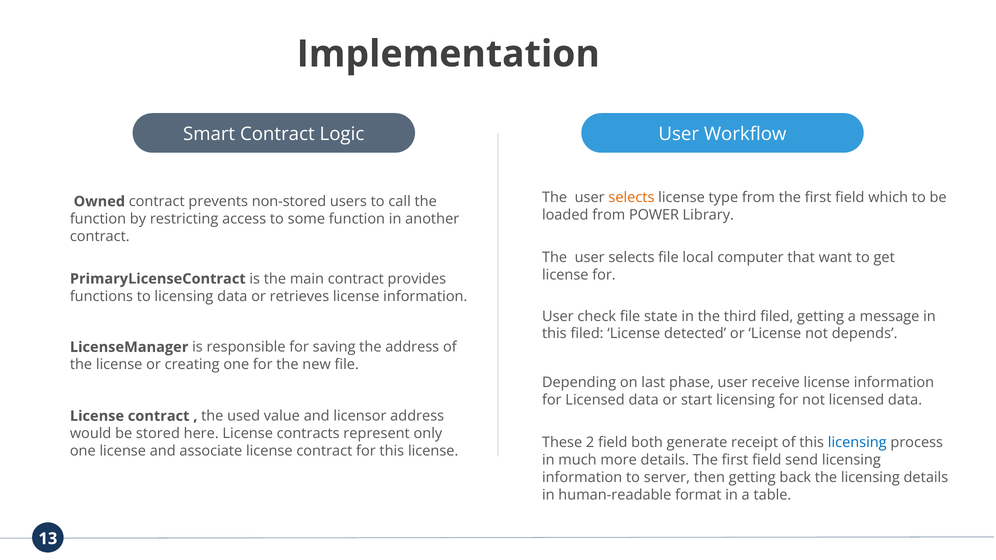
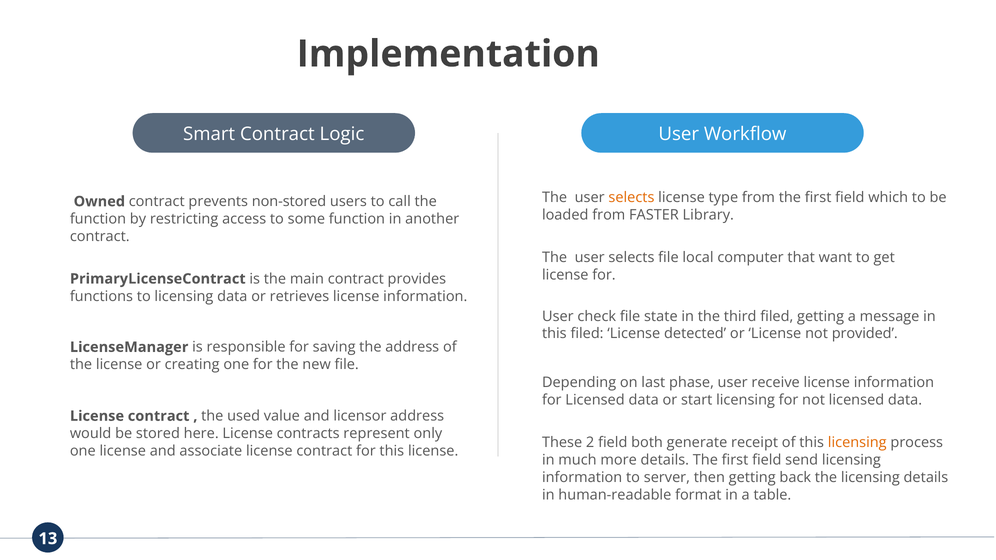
POWER: POWER -> FASTER
depends: depends -> provided
licensing at (857, 443) colour: blue -> orange
